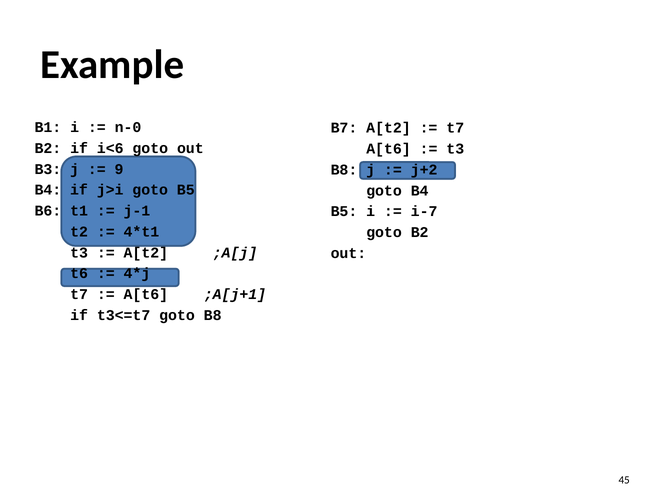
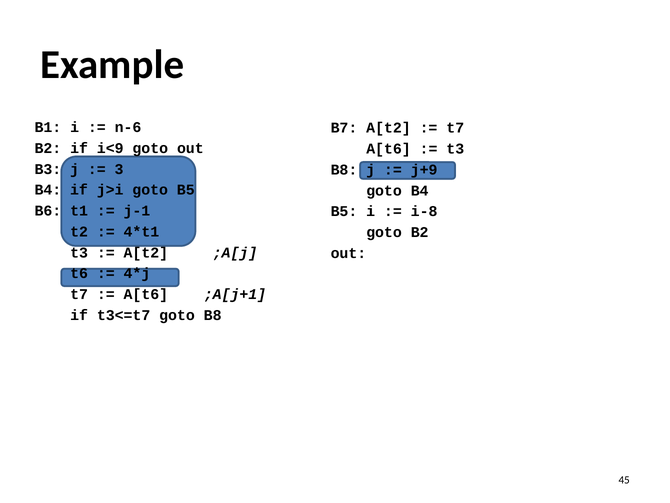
n-0: n-0 -> n-6
i<6: i<6 -> i<9
9: 9 -> 3
j+2: j+2 -> j+9
i-7: i-7 -> i-8
